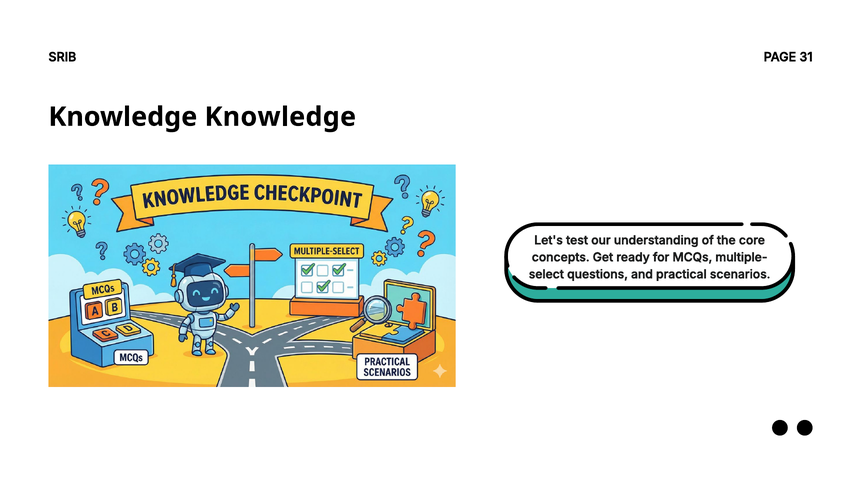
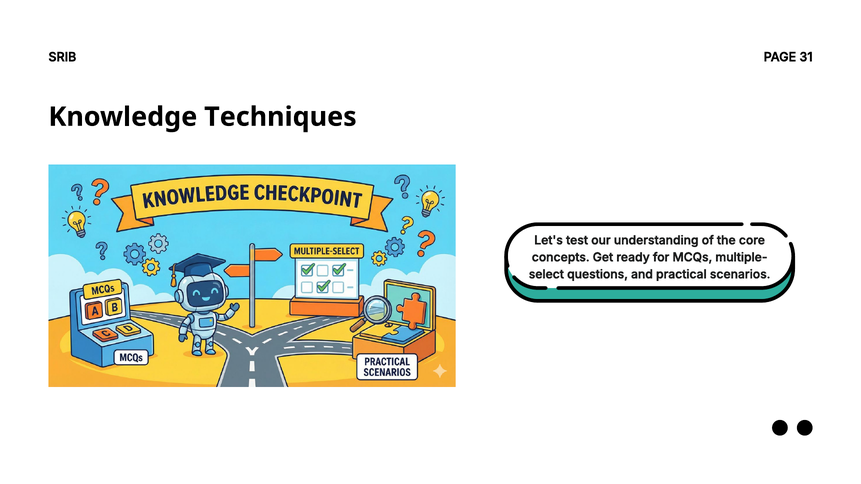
Knowledge Knowledge: Knowledge -> Techniques
